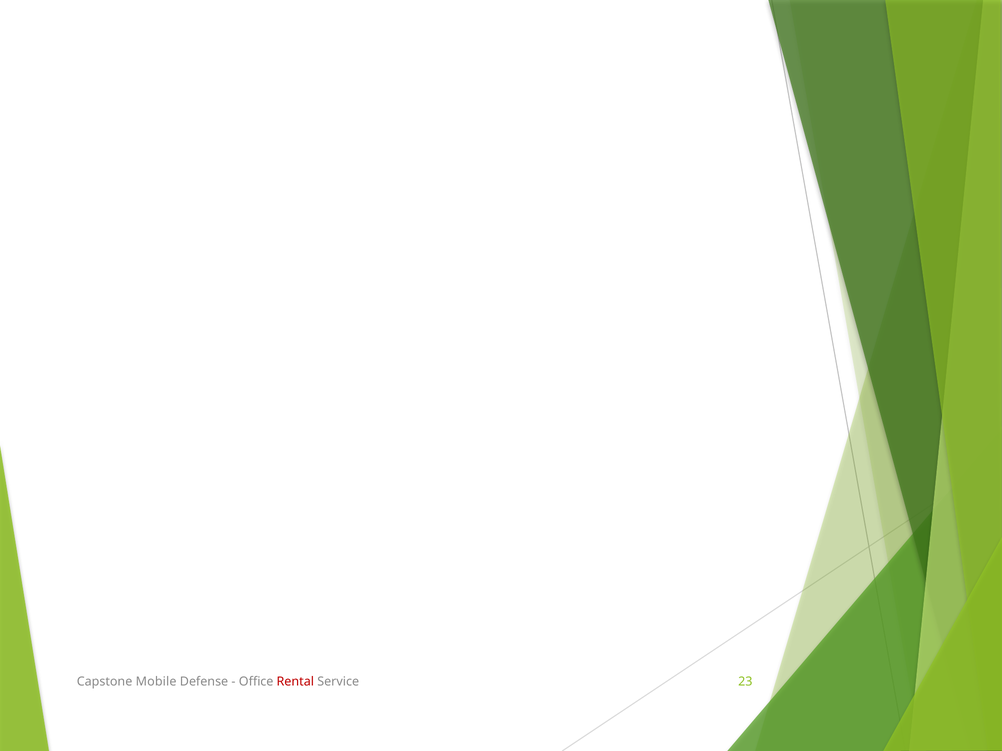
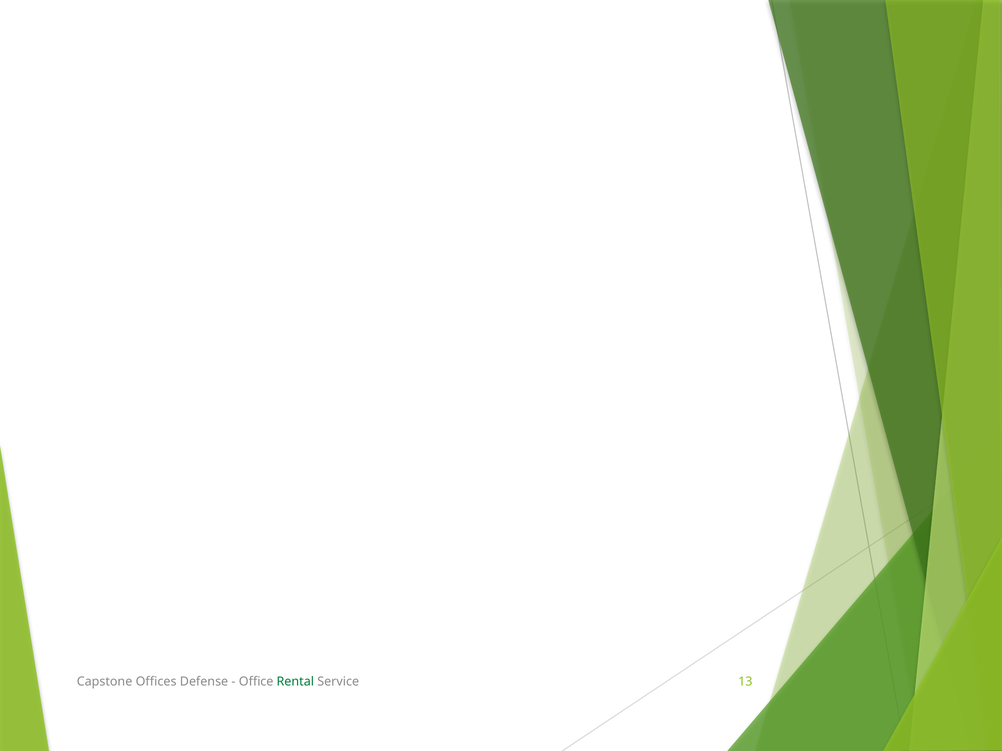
Mobile: Mobile -> Offices
Rental colour: red -> green
23: 23 -> 13
